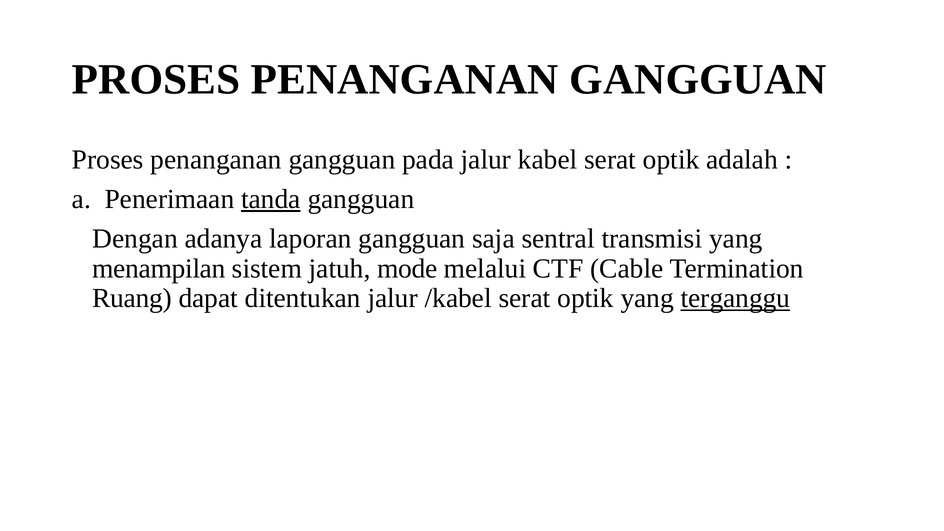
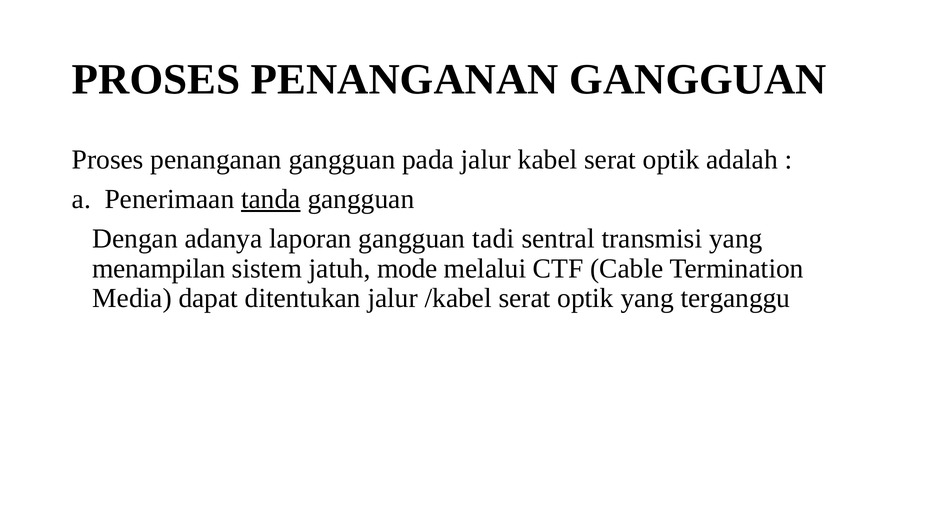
saja: saja -> tadi
Ruang: Ruang -> Media
terganggu underline: present -> none
